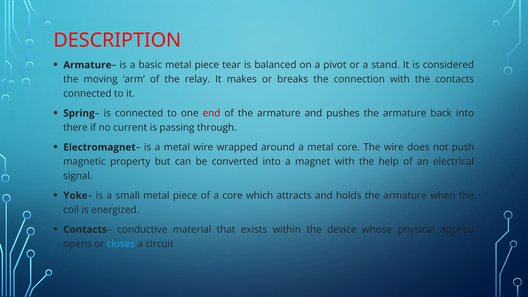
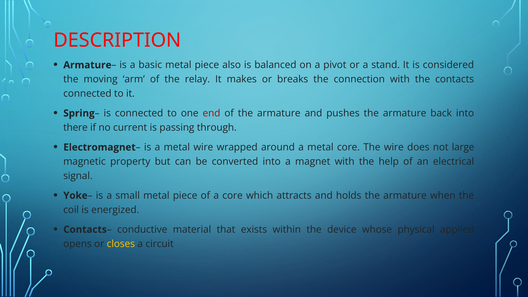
tear: tear -> also
push: push -> large
closes colour: light blue -> yellow
